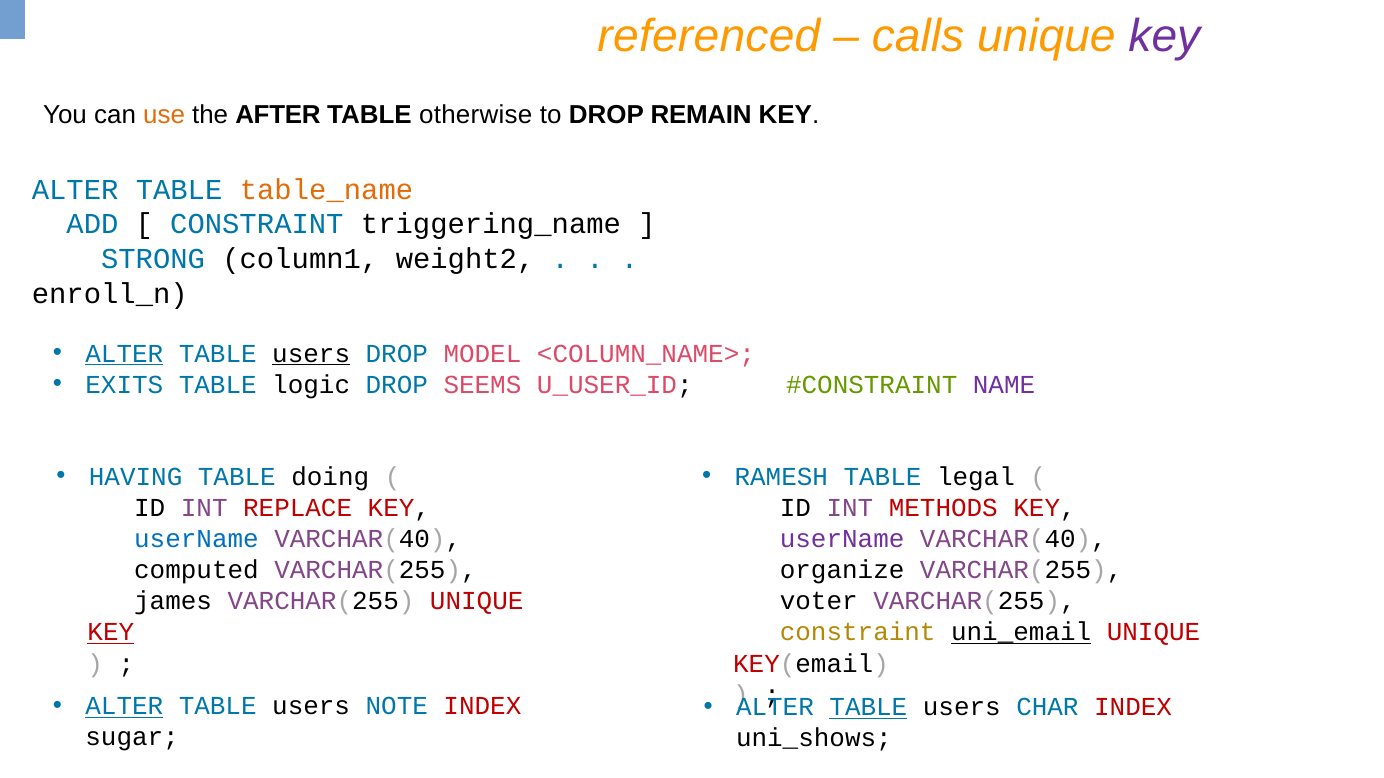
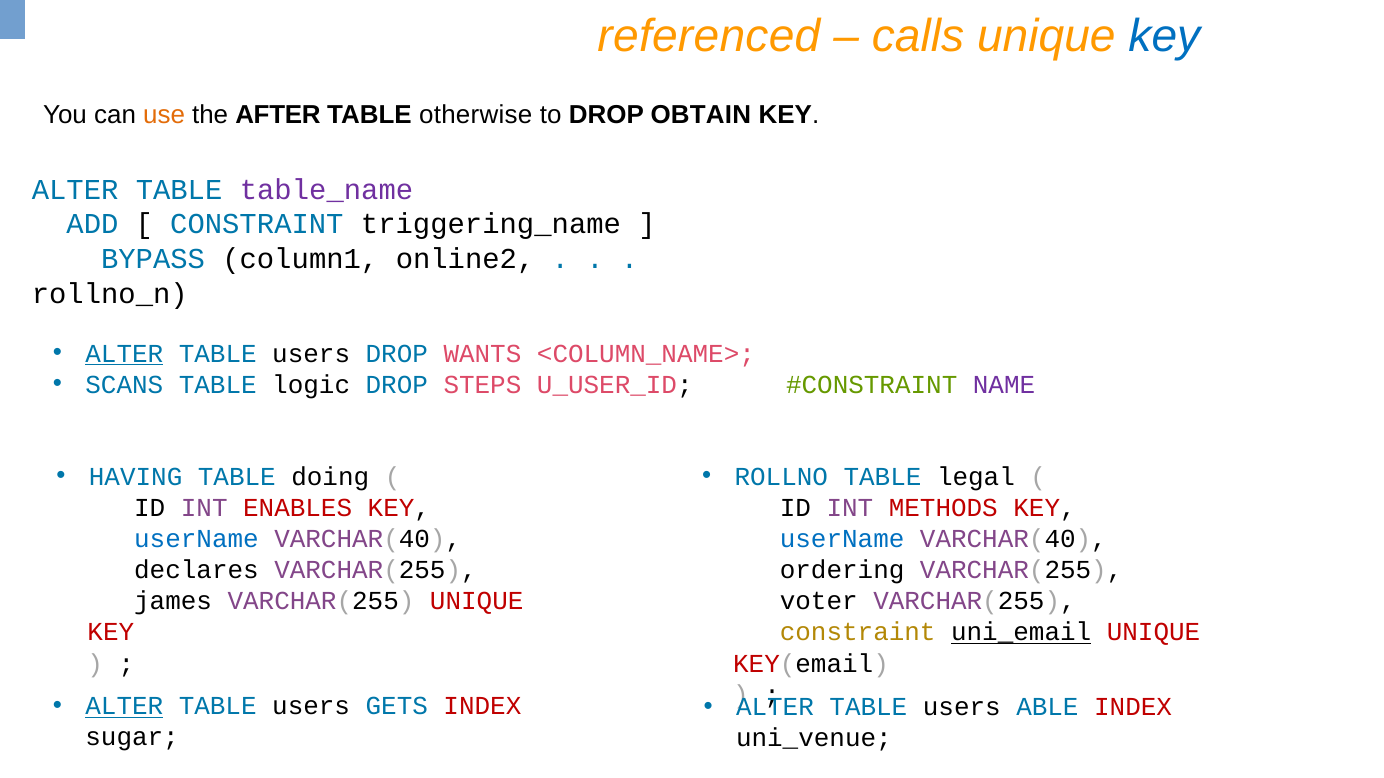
key at (1164, 36) colour: purple -> blue
REMAIN: REMAIN -> OBTAIN
table_name colour: orange -> purple
STRONG: STRONG -> BYPASS
weight2: weight2 -> online2
enroll_n: enroll_n -> rollno_n
users at (311, 354) underline: present -> none
MODEL: MODEL -> WANTS
EXITS: EXITS -> SCANS
SEEMS: SEEMS -> STEPS
RAMESH: RAMESH -> ROLLNO
REPLACE: REPLACE -> ENABLES
userName at (842, 539) colour: purple -> blue
computed: computed -> declares
organize: organize -> ordering
KEY at (111, 633) underline: present -> none
NOTE: NOTE -> GETS
TABLE at (868, 708) underline: present -> none
CHAR: CHAR -> ABLE
uni_shows: uni_shows -> uni_venue
